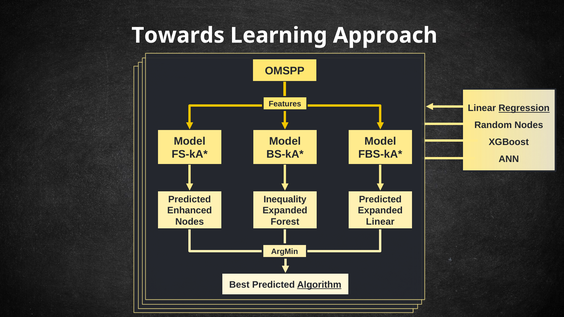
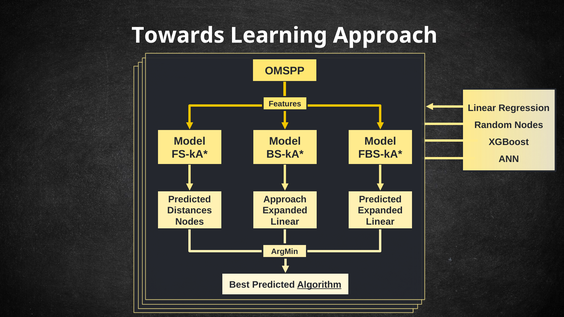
Regression underline: present -> none
Inequality at (285, 199): Inequality -> Approach
Enhanced: Enhanced -> Distances
Forest at (285, 222): Forest -> Linear
